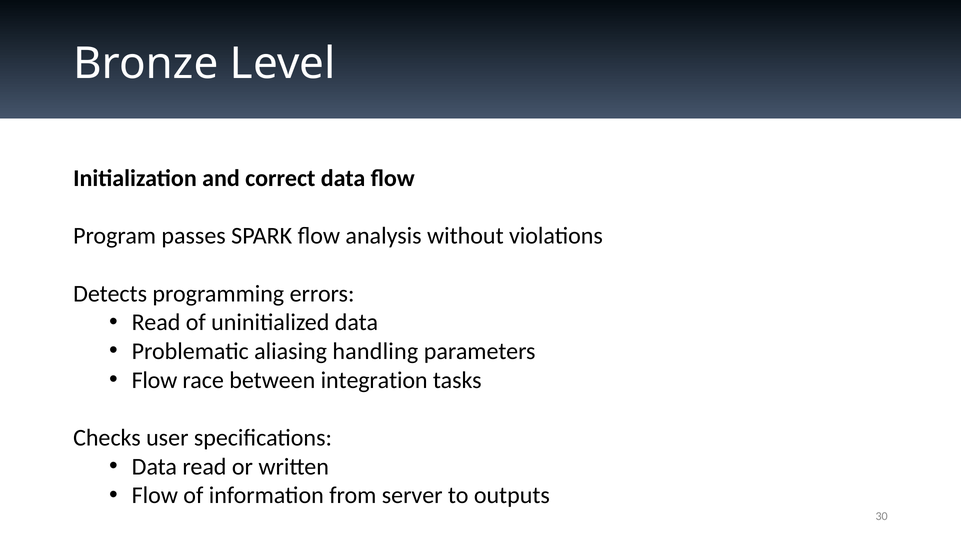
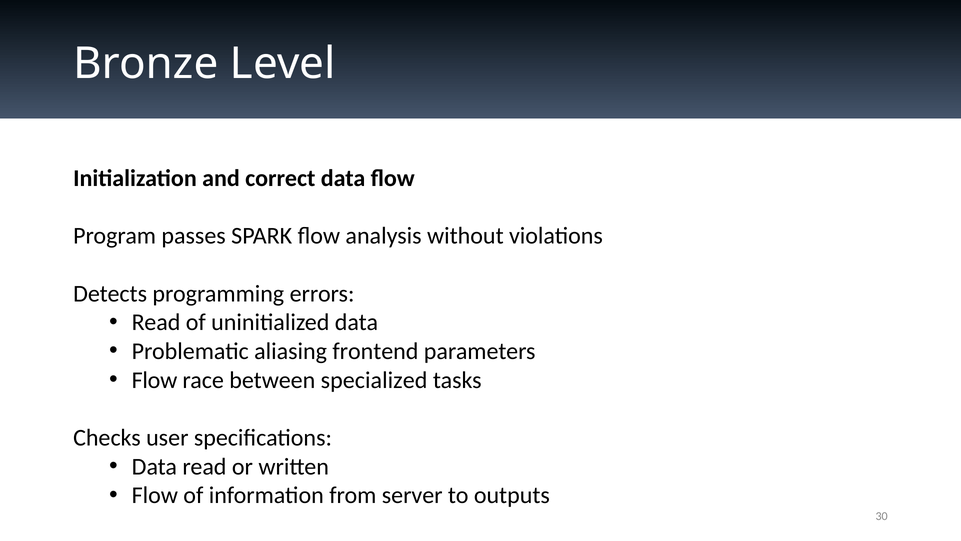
handling: handling -> frontend
integration: integration -> specialized
